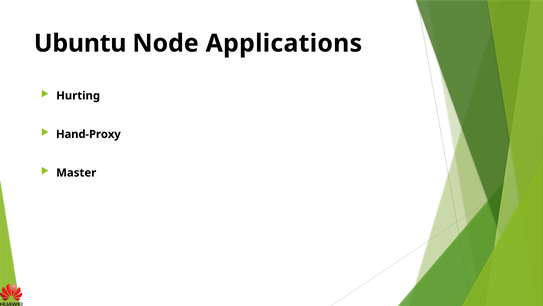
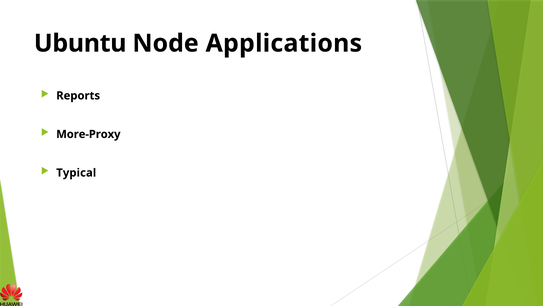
Hurting: Hurting -> Reports
Hand-Proxy: Hand-Proxy -> More-Proxy
Master: Master -> Typical
